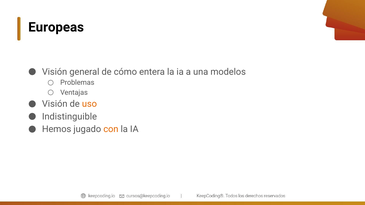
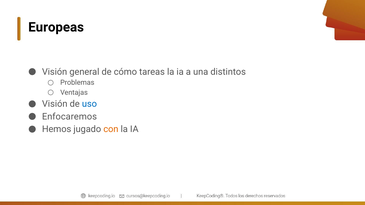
entera: entera -> tareas
modelos: modelos -> distintos
uso colour: orange -> blue
Indistinguible: Indistinguible -> Enfocaremos
